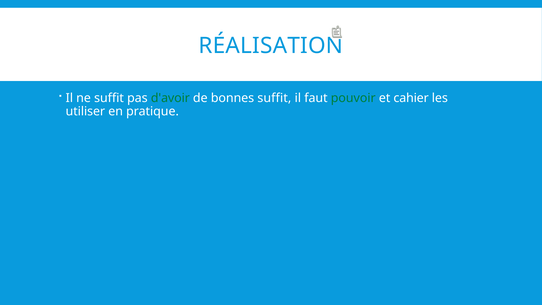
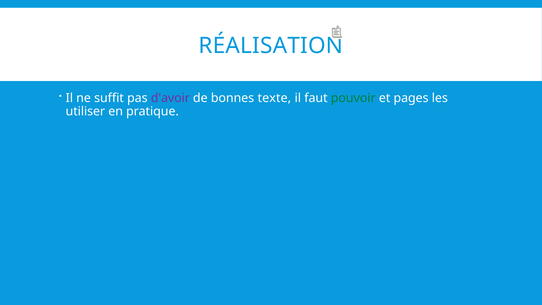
d'avoir colour: green -> purple
bonnes suffit: suffit -> texte
cahier: cahier -> pages
